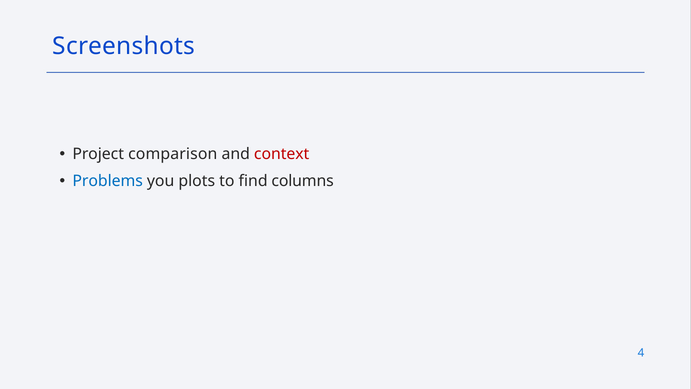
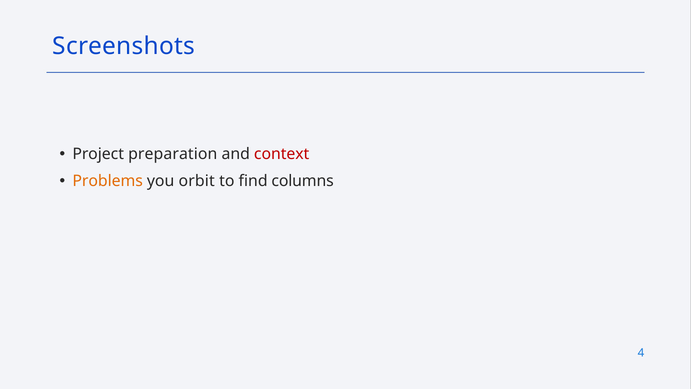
comparison: comparison -> preparation
Problems colour: blue -> orange
plots: plots -> orbit
